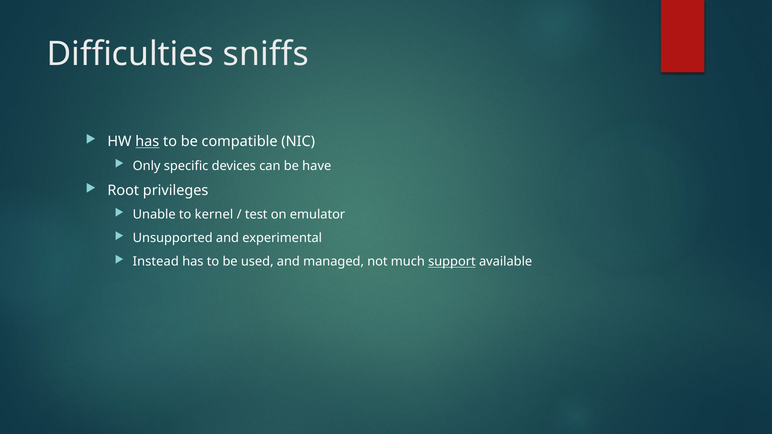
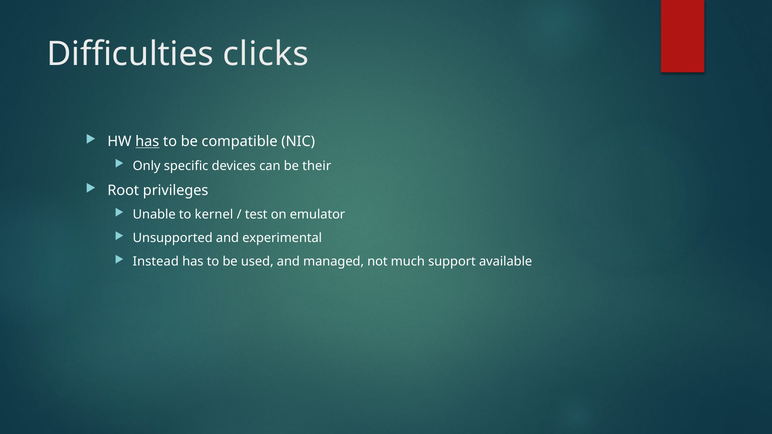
sniffs: sniffs -> clicks
have: have -> their
support underline: present -> none
